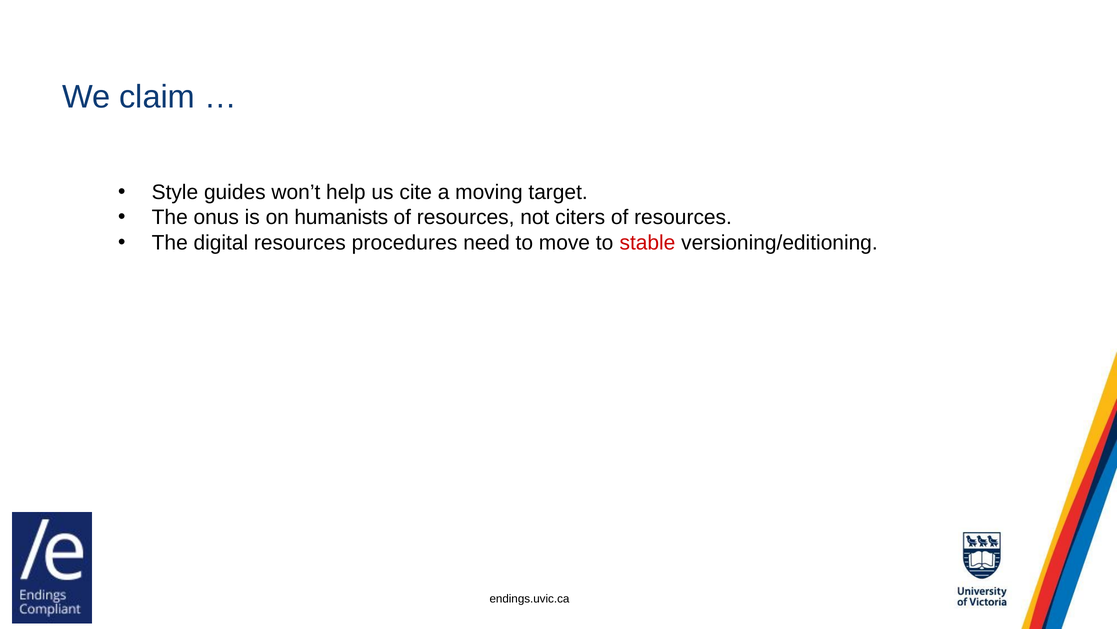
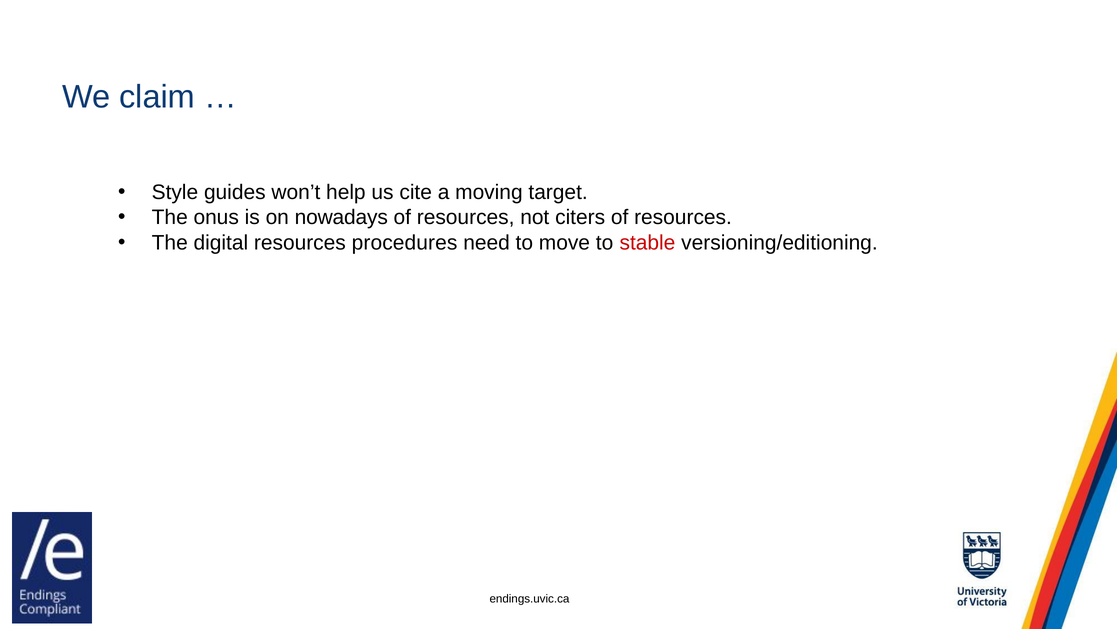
humanists: humanists -> nowadays
